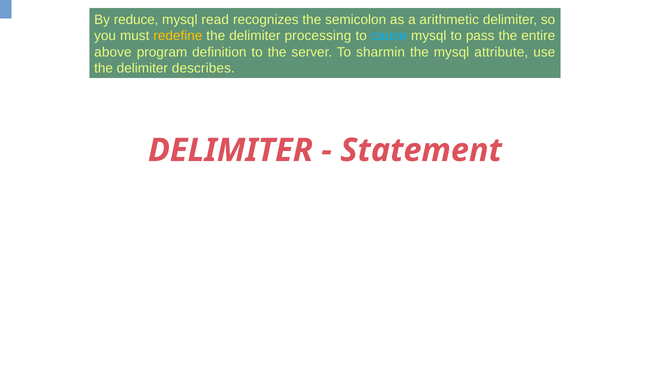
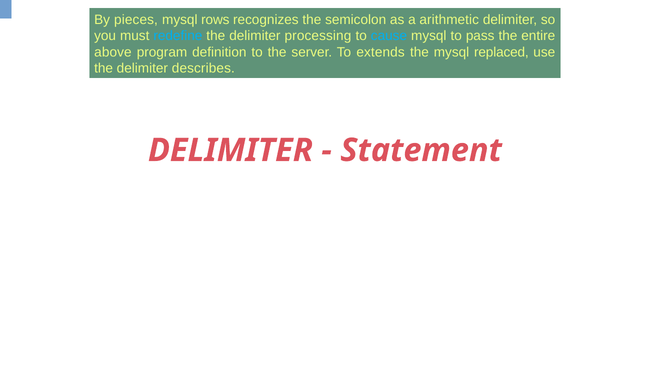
reduce: reduce -> pieces
read: read -> rows
redefine colour: yellow -> light blue
sharmin: sharmin -> extends
attribute: attribute -> replaced
